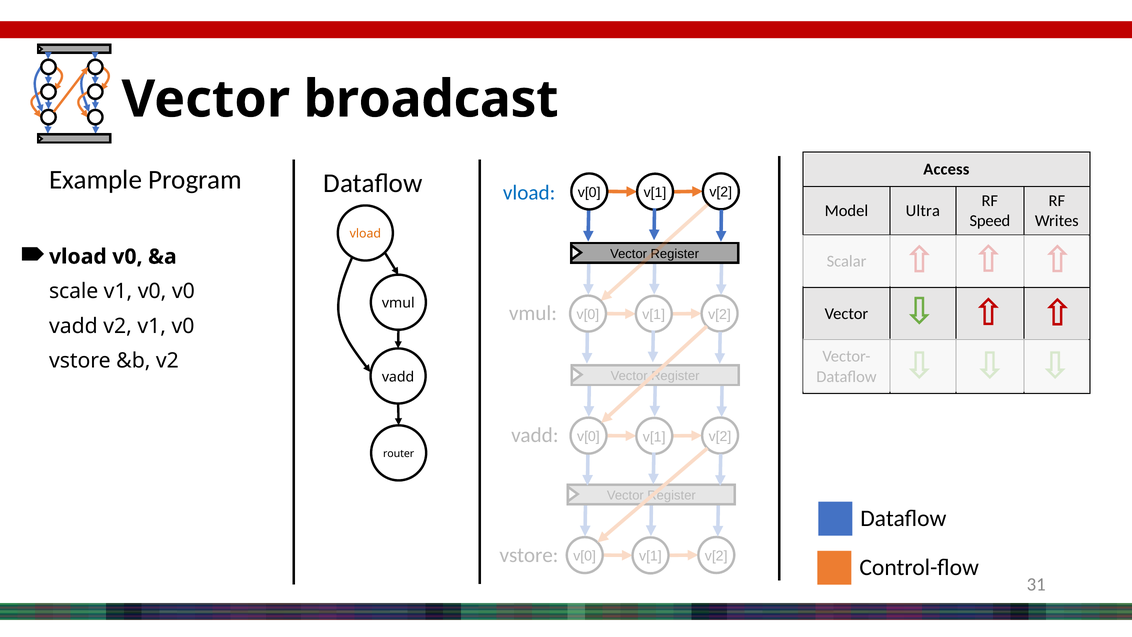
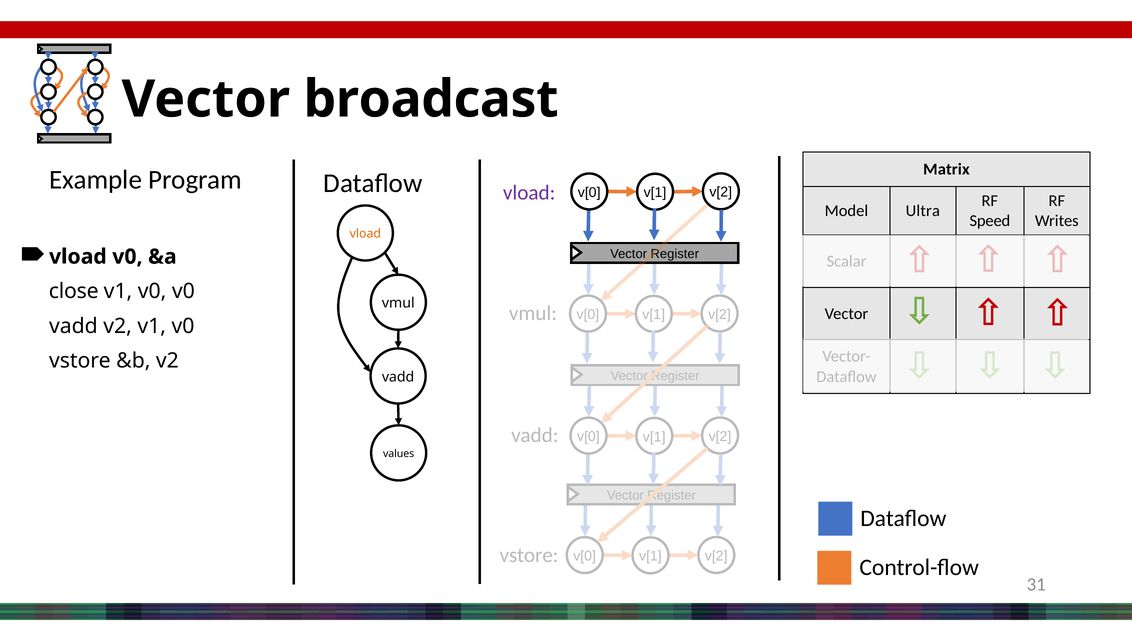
Access: Access -> Matrix
vload at (529, 193) colour: blue -> purple
scale: scale -> close
router: router -> values
